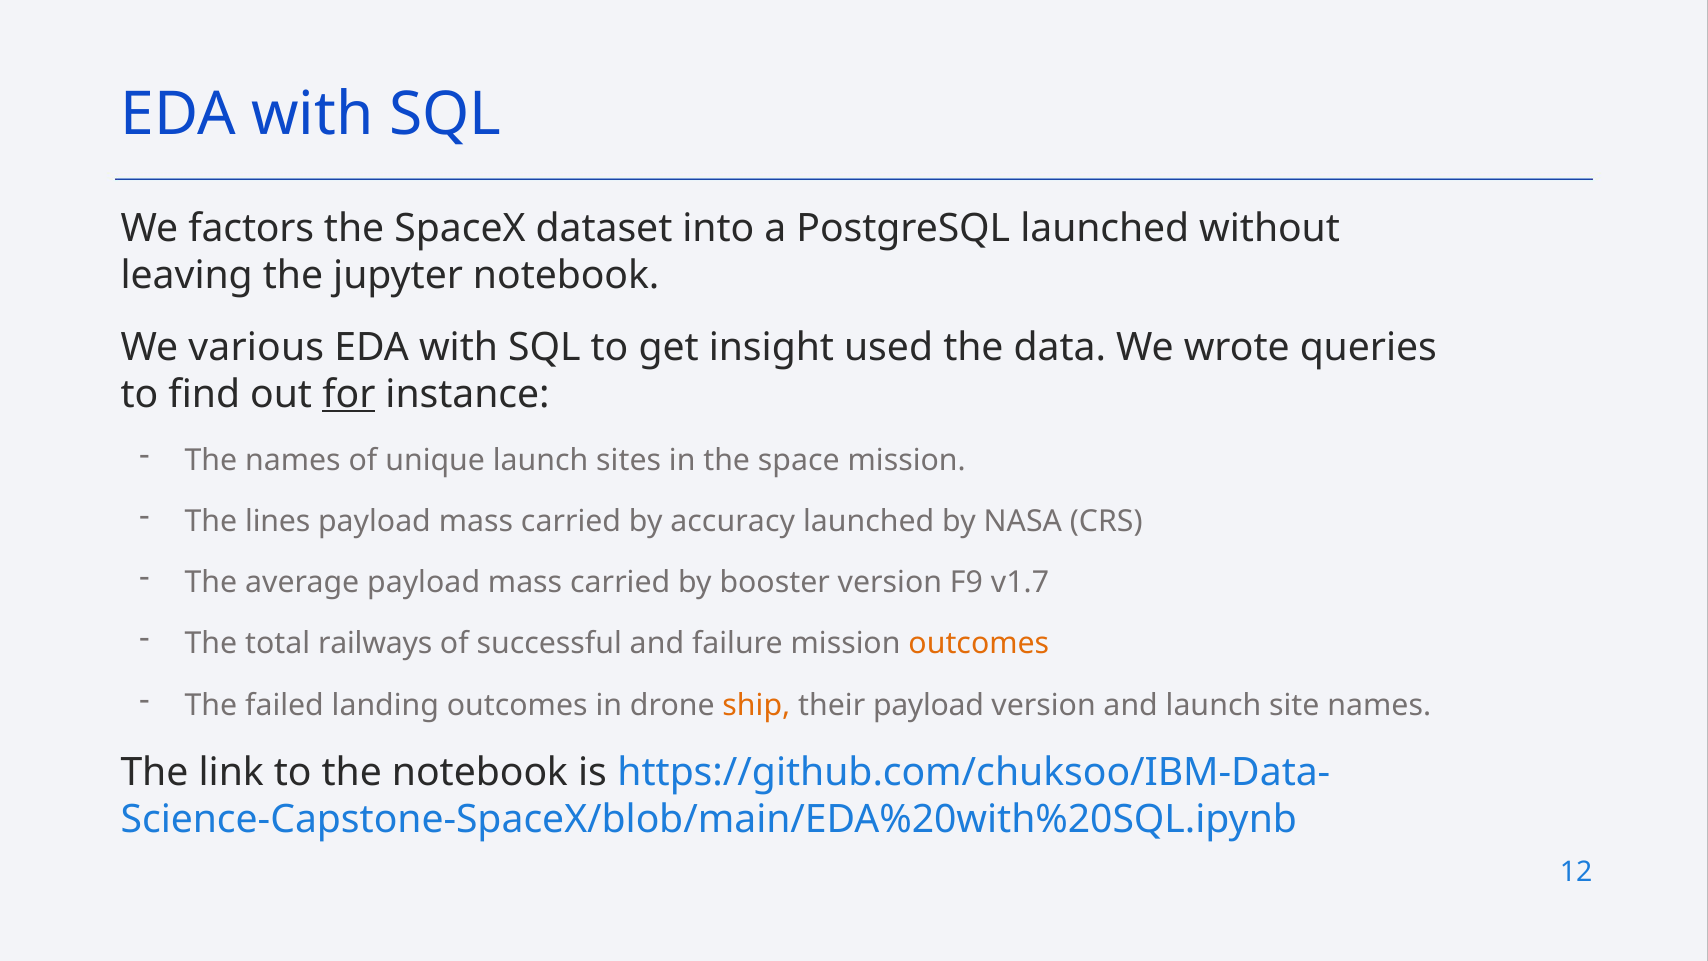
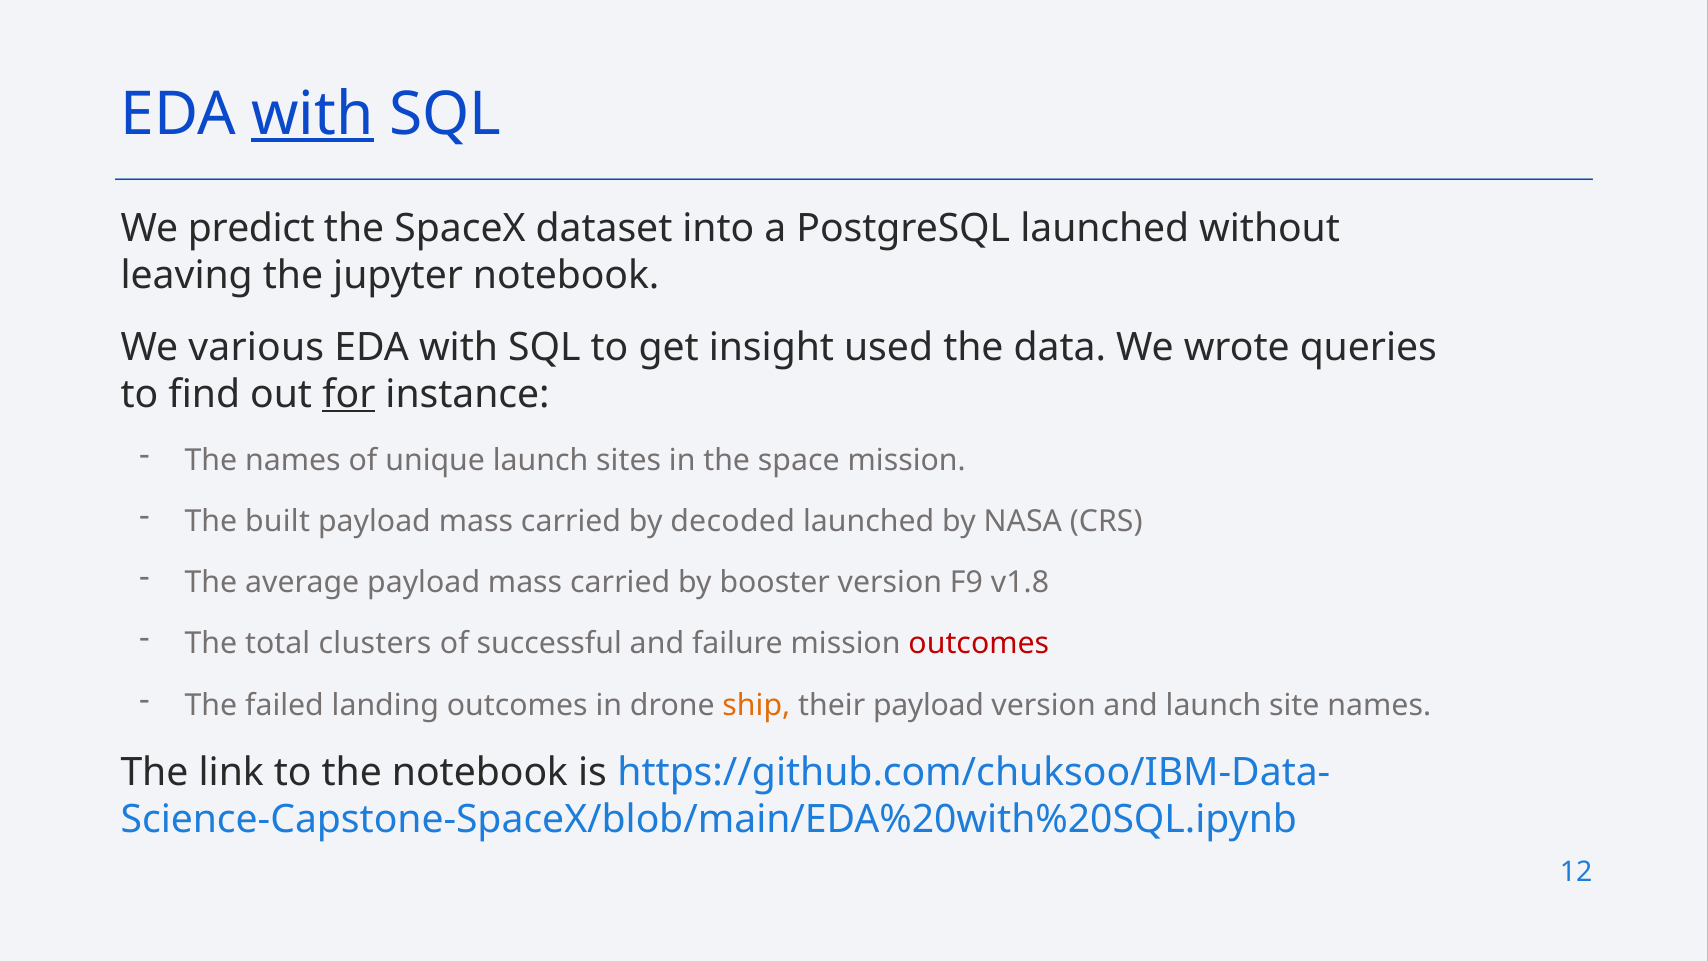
with at (312, 114) underline: none -> present
factors: factors -> predict
lines: lines -> built
accuracy: accuracy -> decoded
v1.7: v1.7 -> v1.8
railways: railways -> clusters
outcomes at (979, 644) colour: orange -> red
